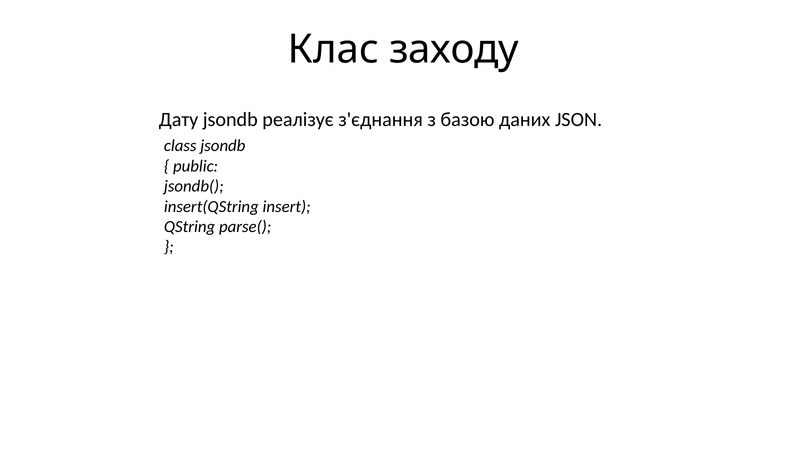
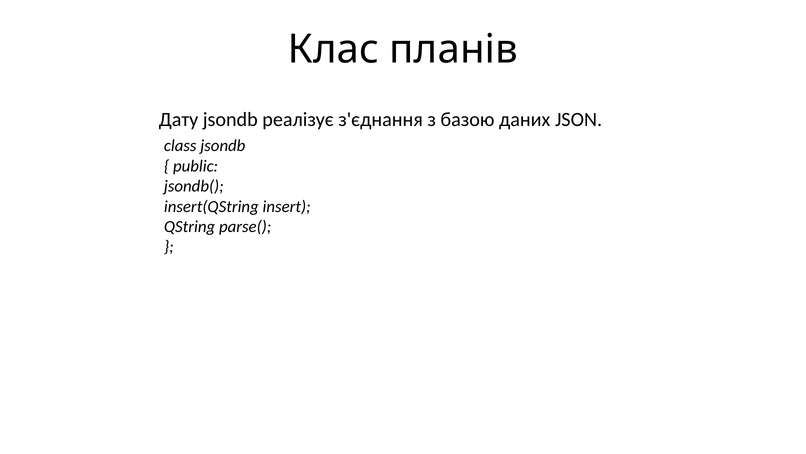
заходу: заходу -> планів
